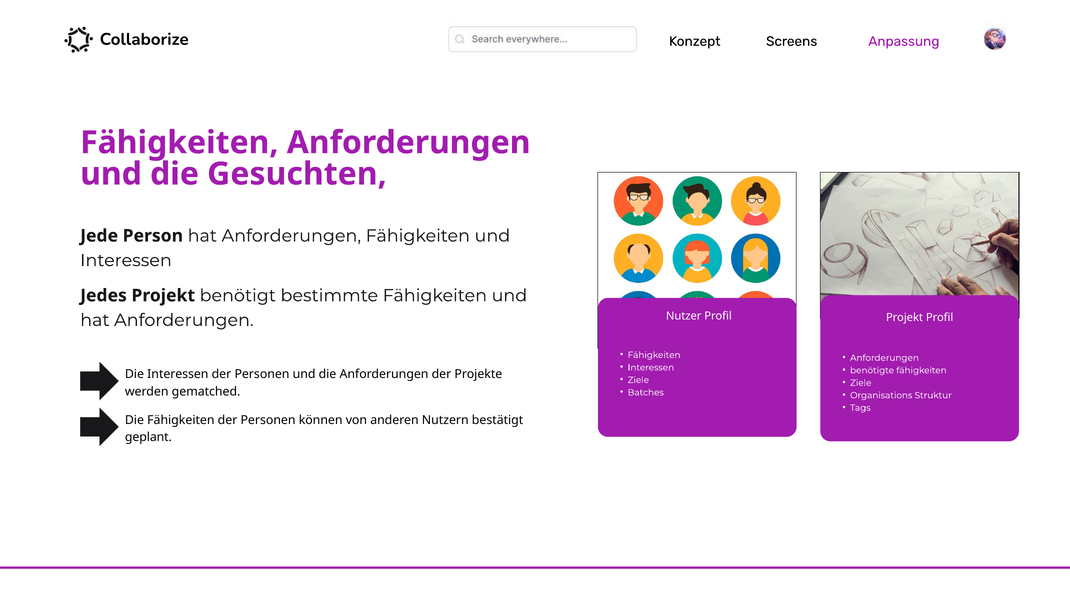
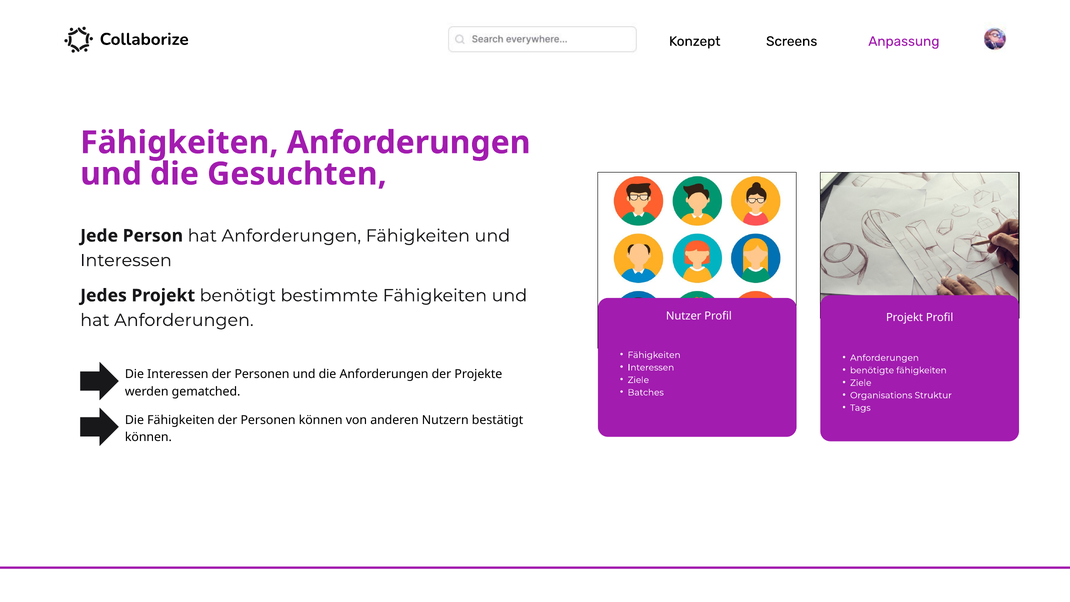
geplant at (148, 437): geplant -> können
